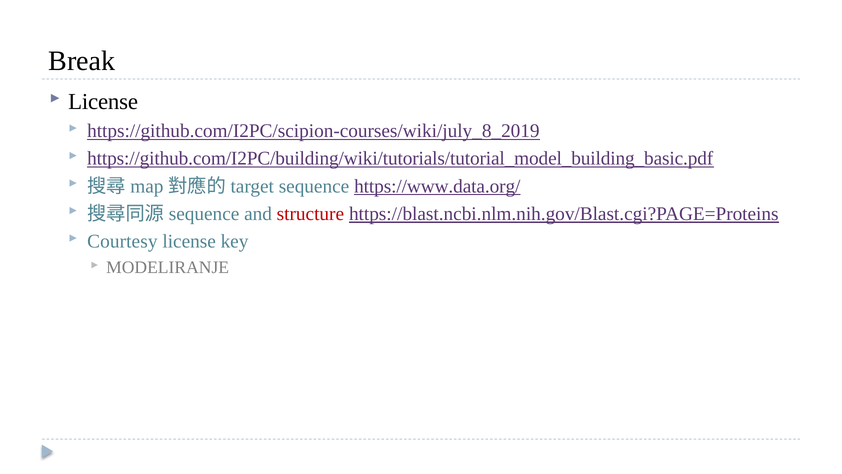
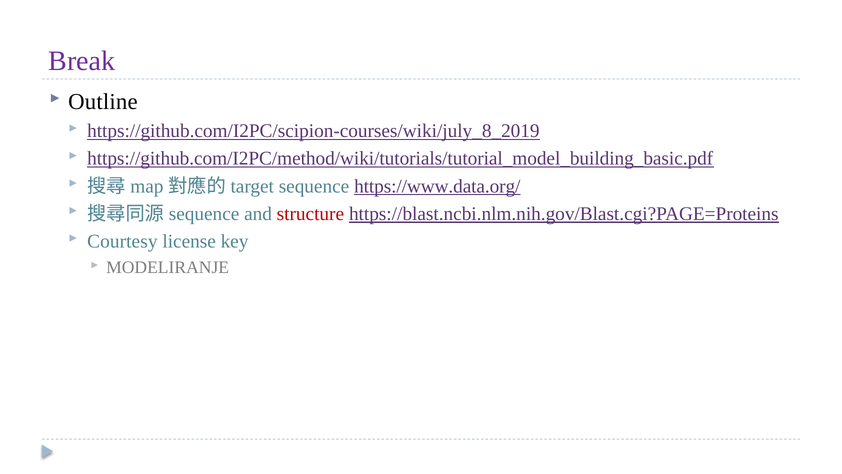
Break colour: black -> purple
License at (103, 102): License -> Outline
https://github.com/I2PC/building/wiki/tutorials/tutorial_model_building_basic.pdf: https://github.com/I2PC/building/wiki/tutorials/tutorial_model_building_basic.pdf -> https://github.com/I2PC/method/wiki/tutorials/tutorial_model_building_basic.pdf
